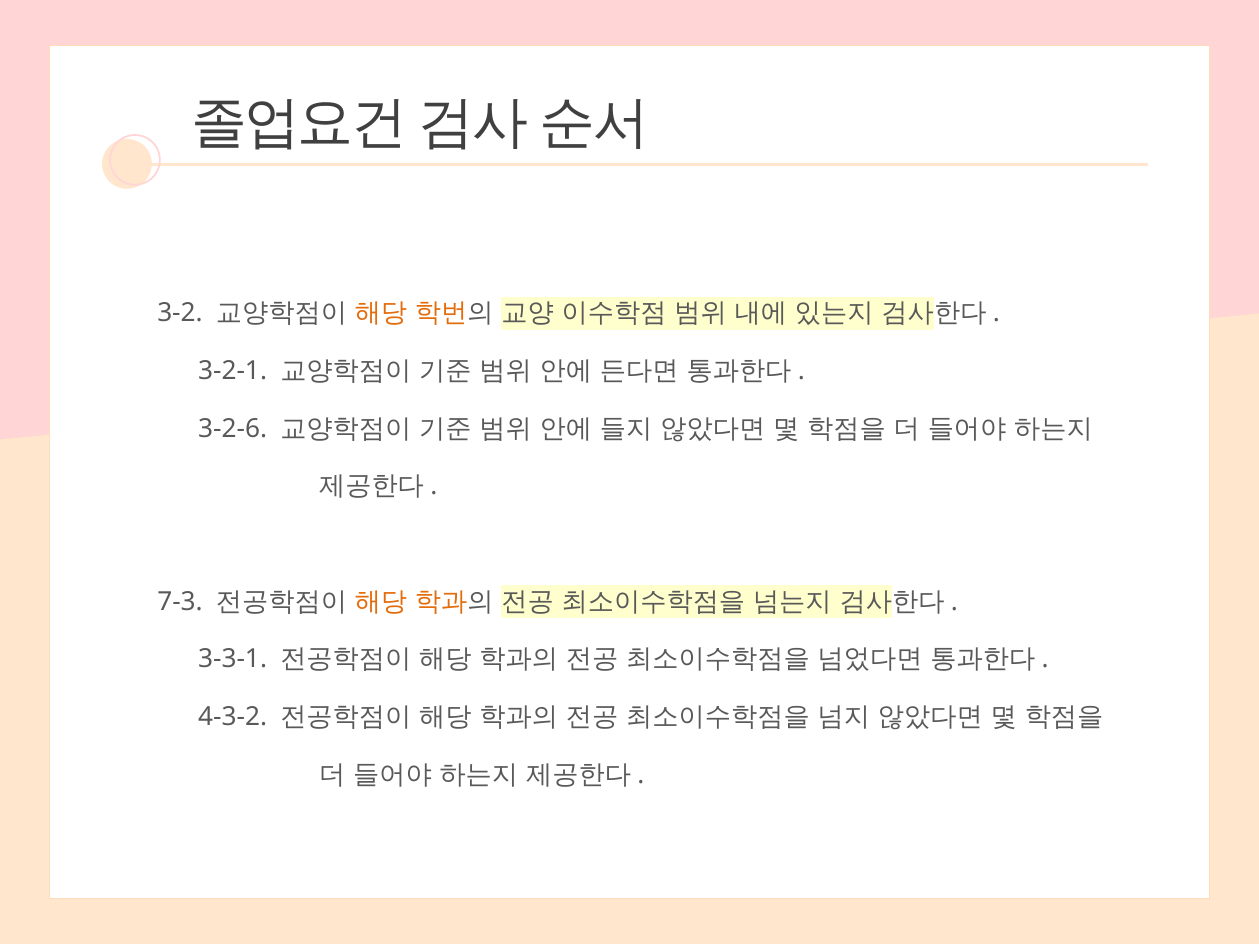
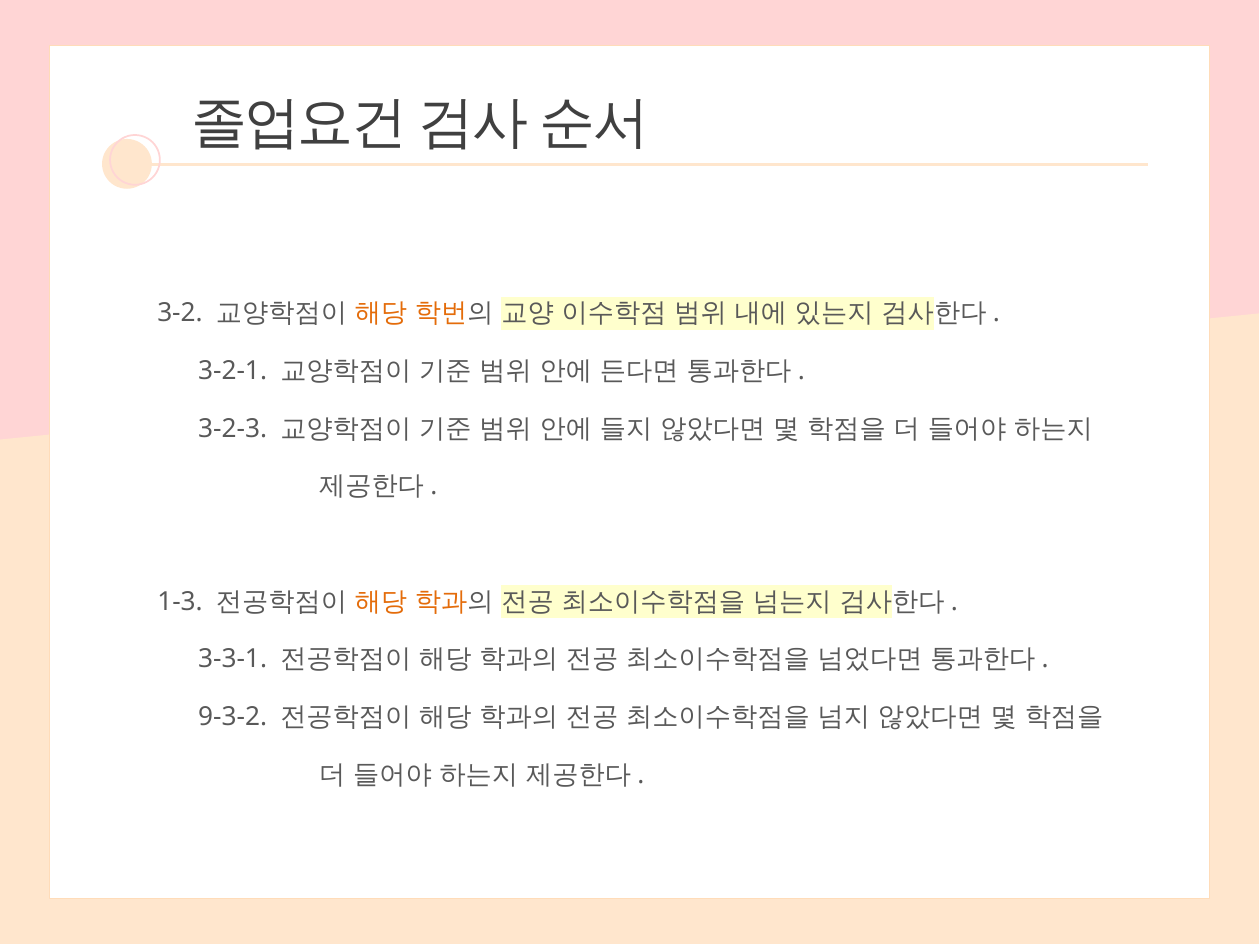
3-2-6: 3-2-6 -> 3-2-3
7-3: 7-3 -> 1-3
4-3-2: 4-3-2 -> 9-3-2
